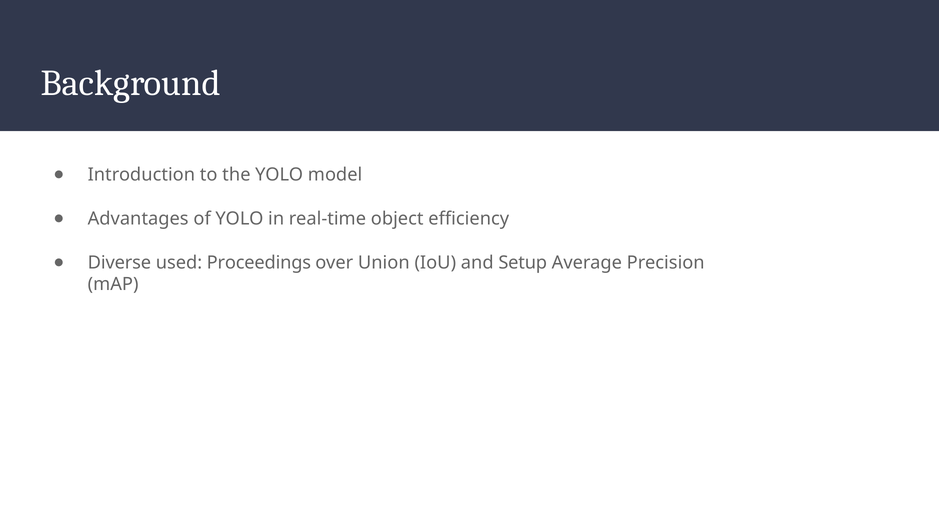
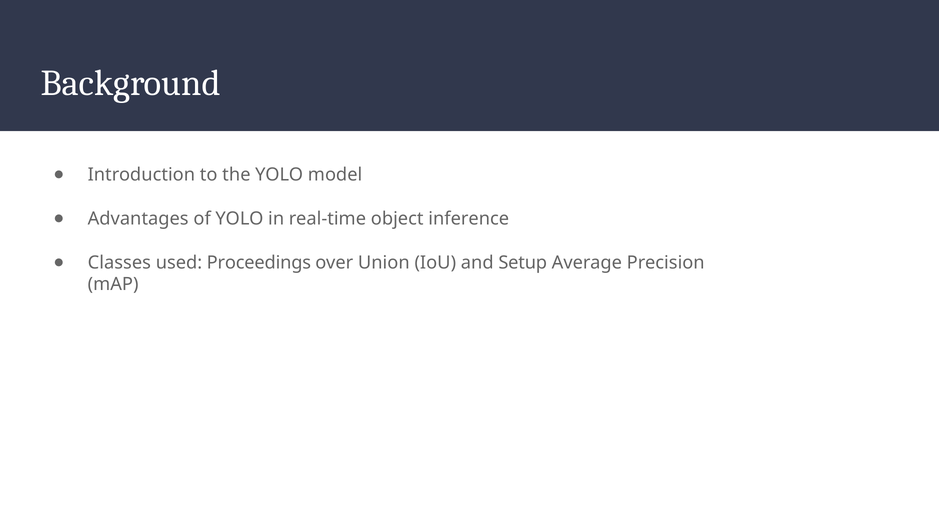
efficiency: efficiency -> inference
Diverse: Diverse -> Classes
